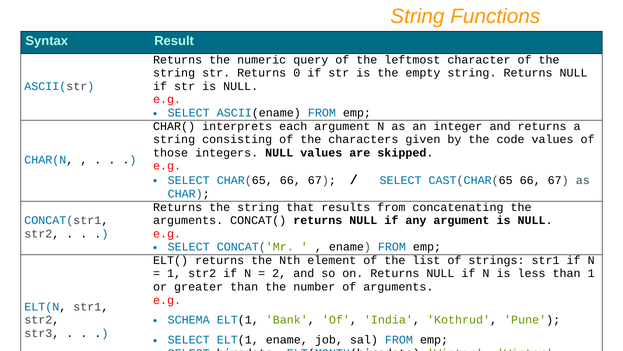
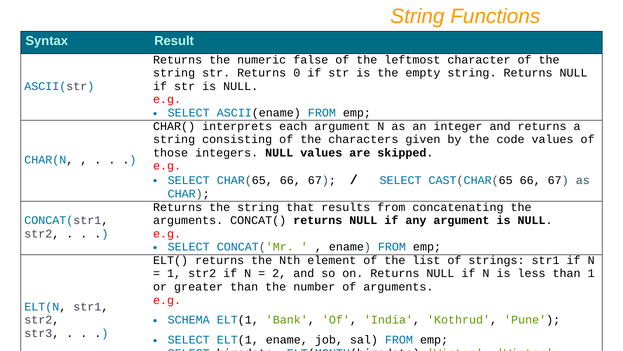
query: query -> false
